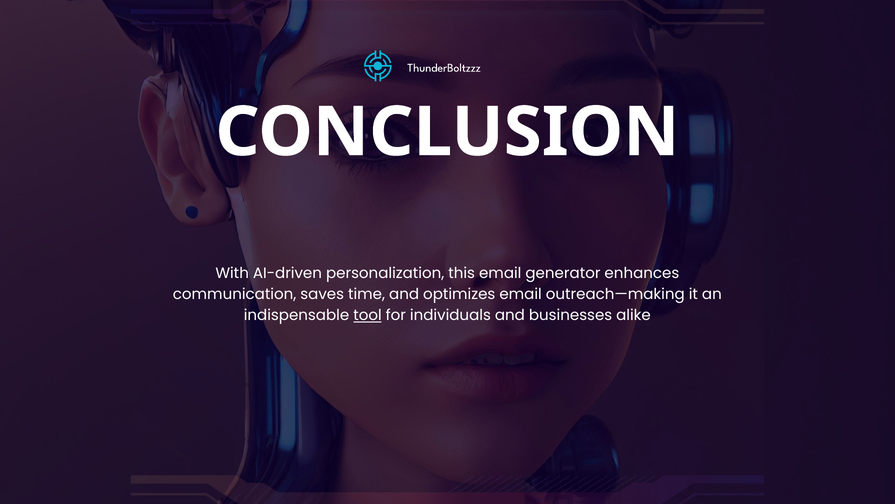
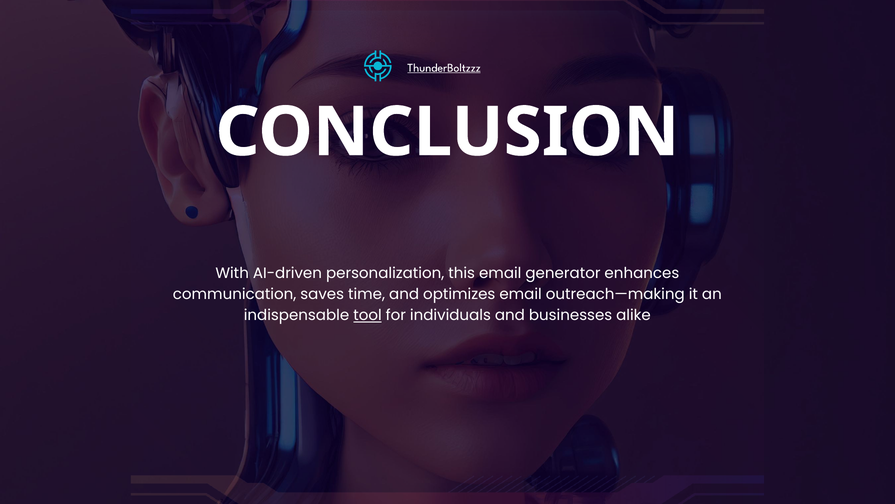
ThunderBoltzzz underline: none -> present
